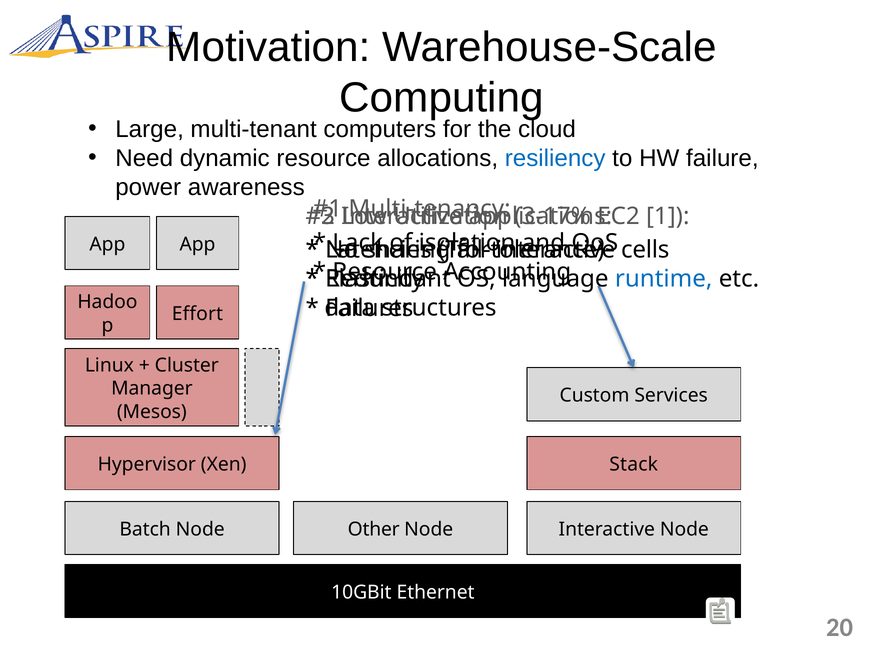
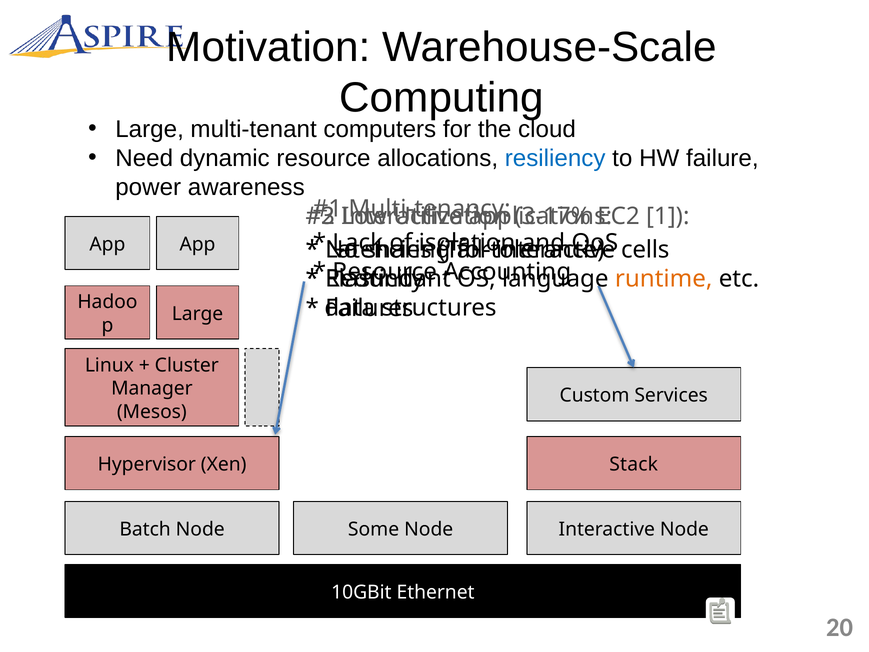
runtime colour: blue -> orange
Effort at (197, 314): Effort -> Large
Other: Other -> Some
